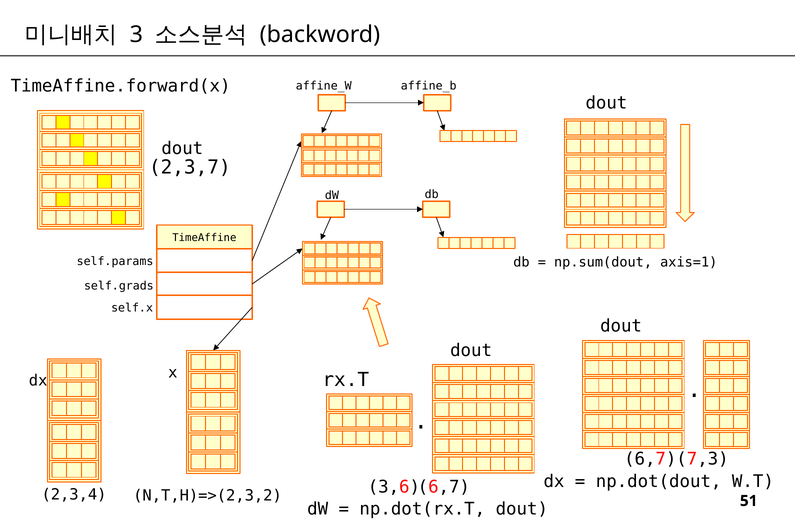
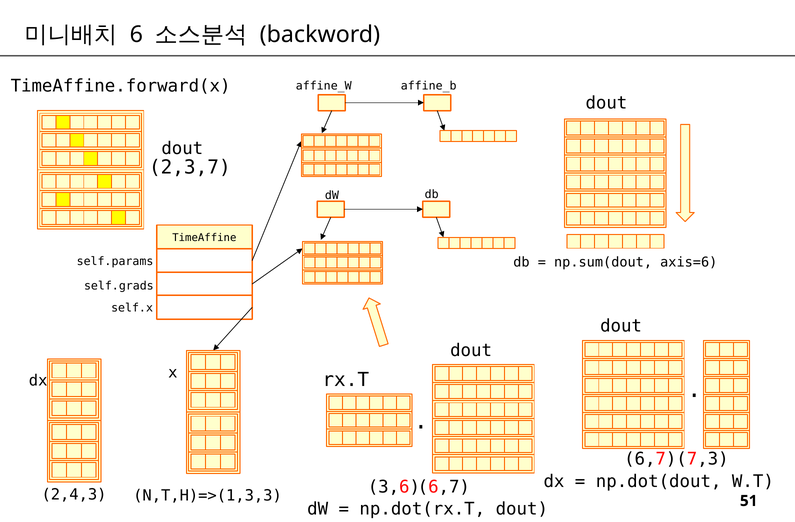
3: 3 -> 6
axis=1: axis=1 -> axis=6
2,3,4: 2,3,4 -> 2,4,3
N,T,H)=>(2,3,2: N,T,H)=>(2,3,2 -> N,T,H)=>(1,3,3
